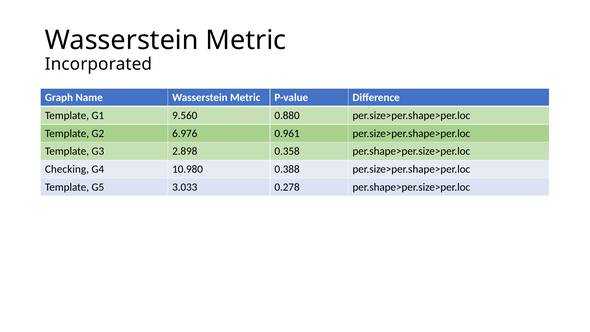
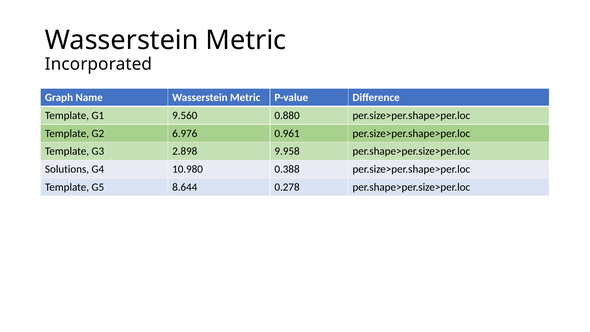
0.358: 0.358 -> 9.958
Checking: Checking -> Solutions
3.033: 3.033 -> 8.644
